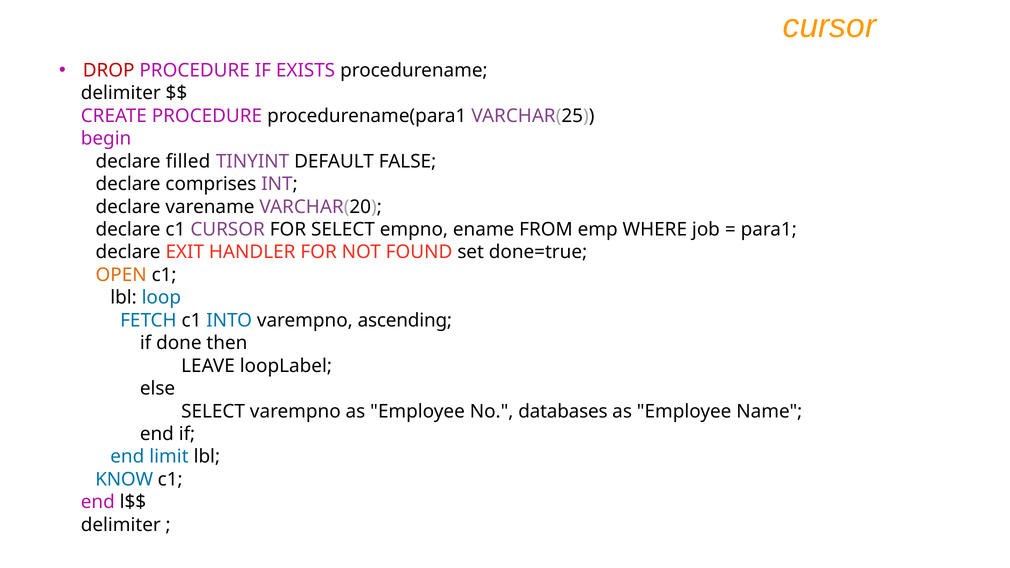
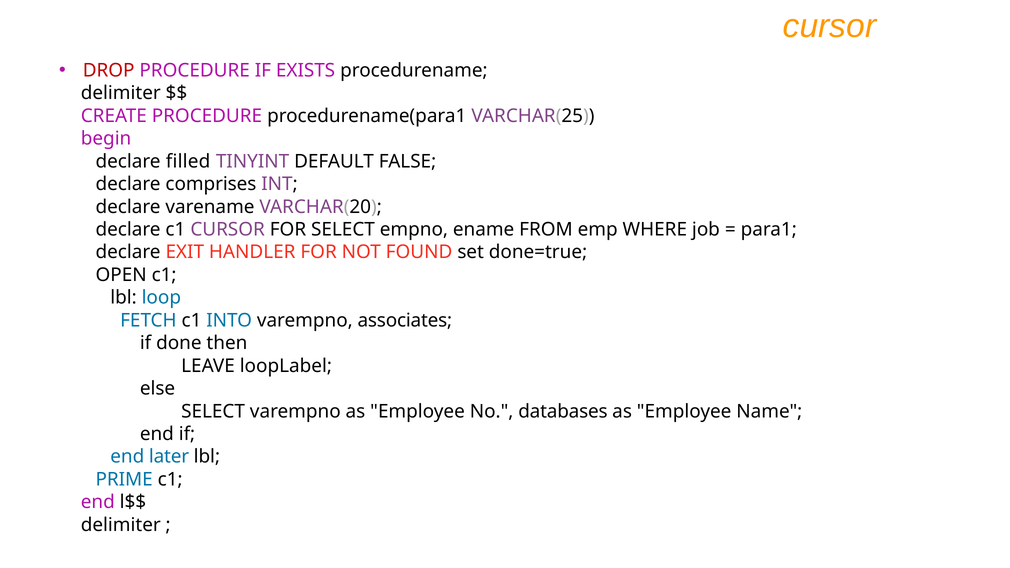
OPEN colour: orange -> black
ascending: ascending -> associates
limit: limit -> later
KNOW: KNOW -> PRIME
